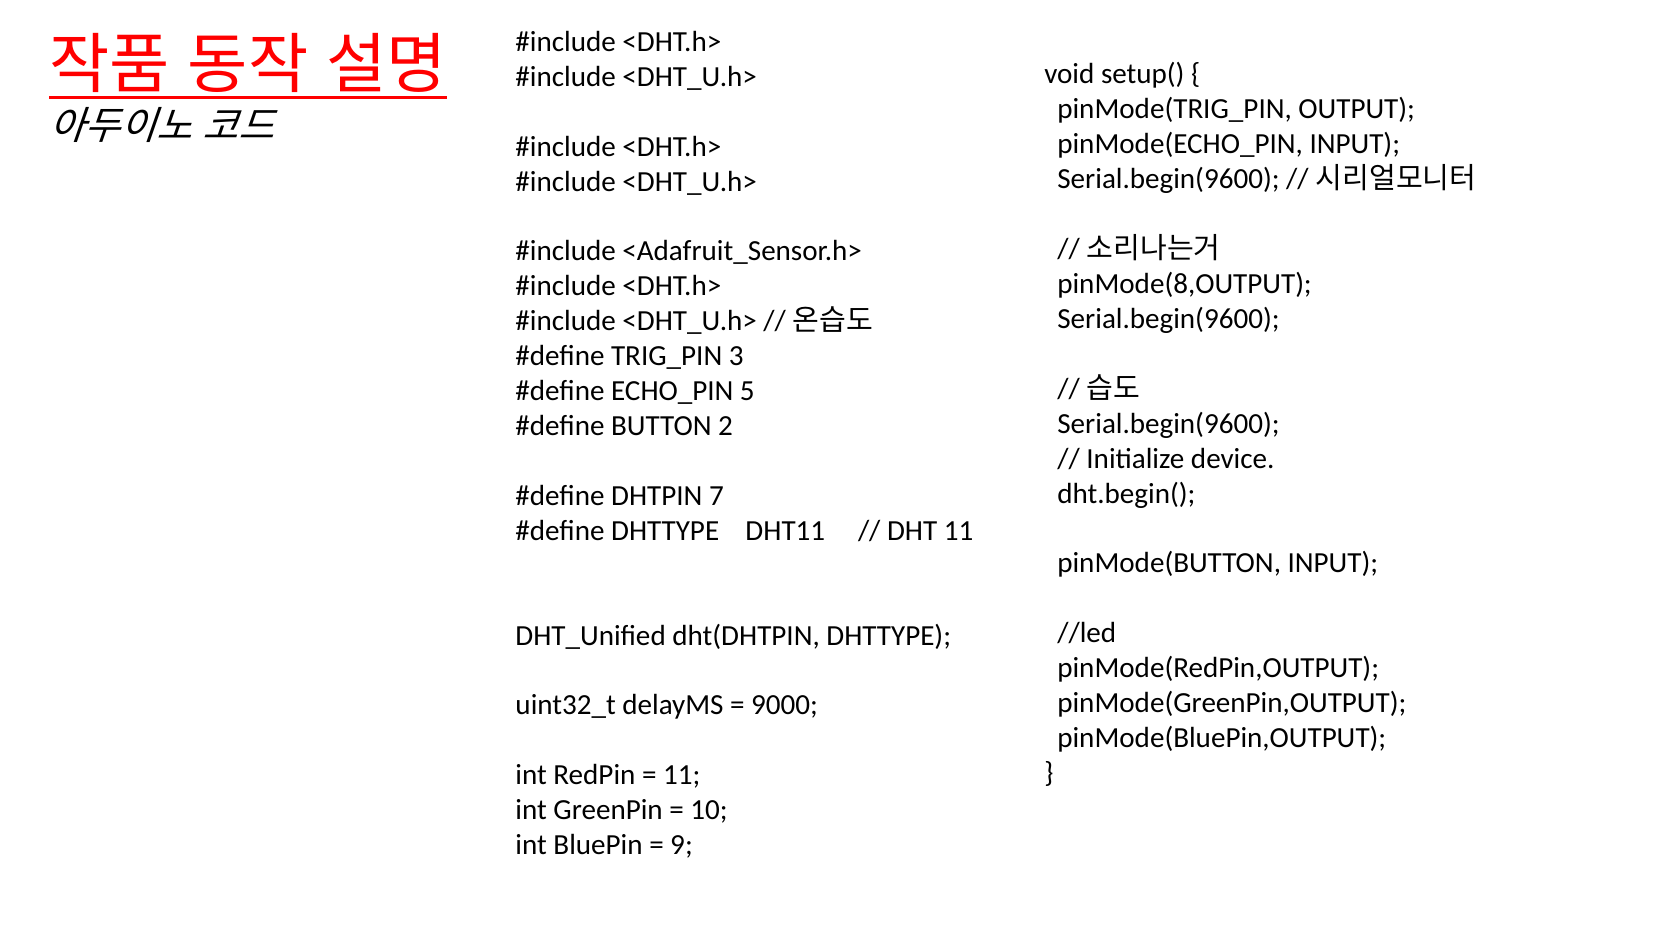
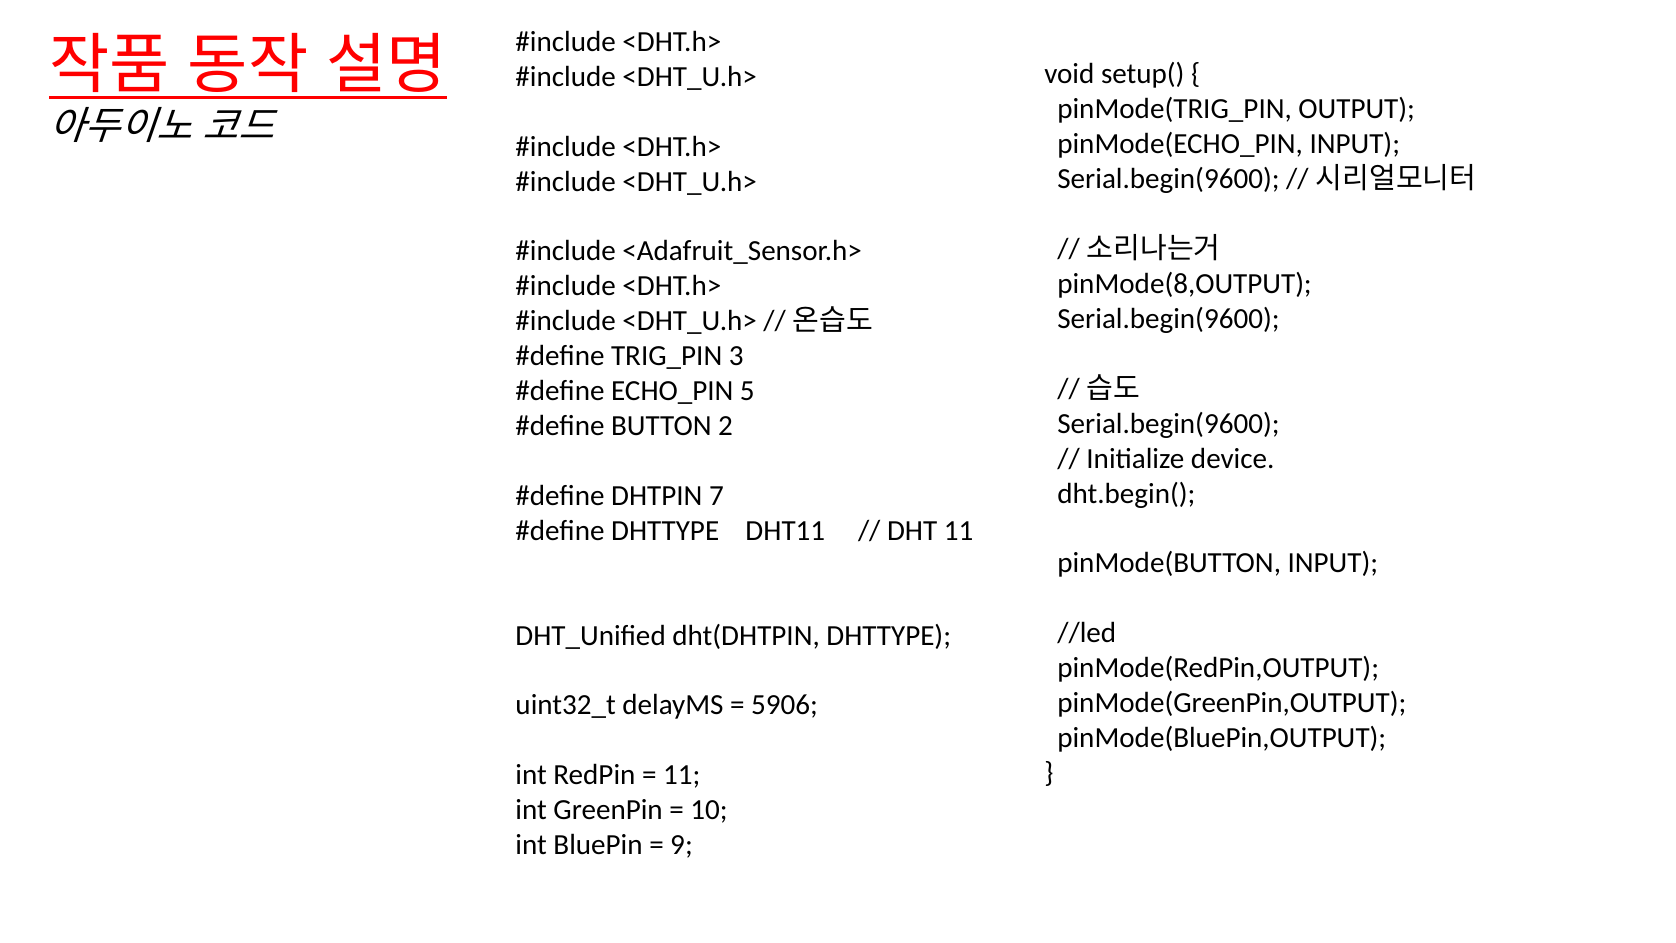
9000: 9000 -> 5906
